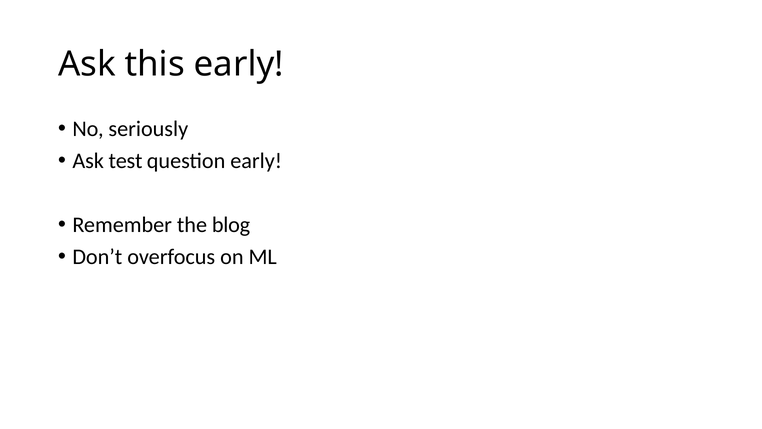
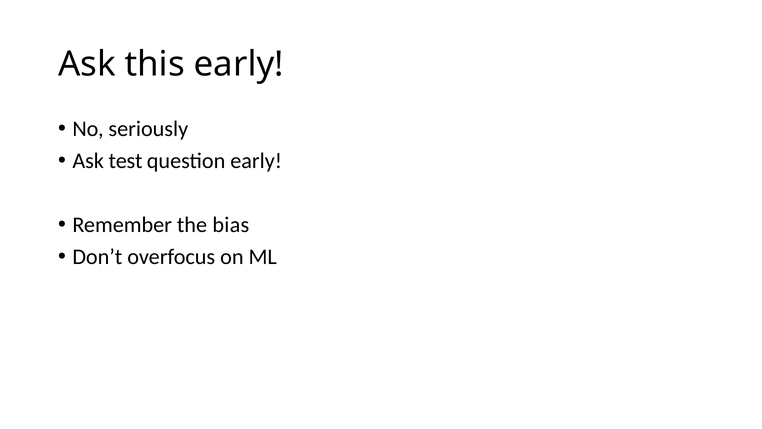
blog: blog -> bias
